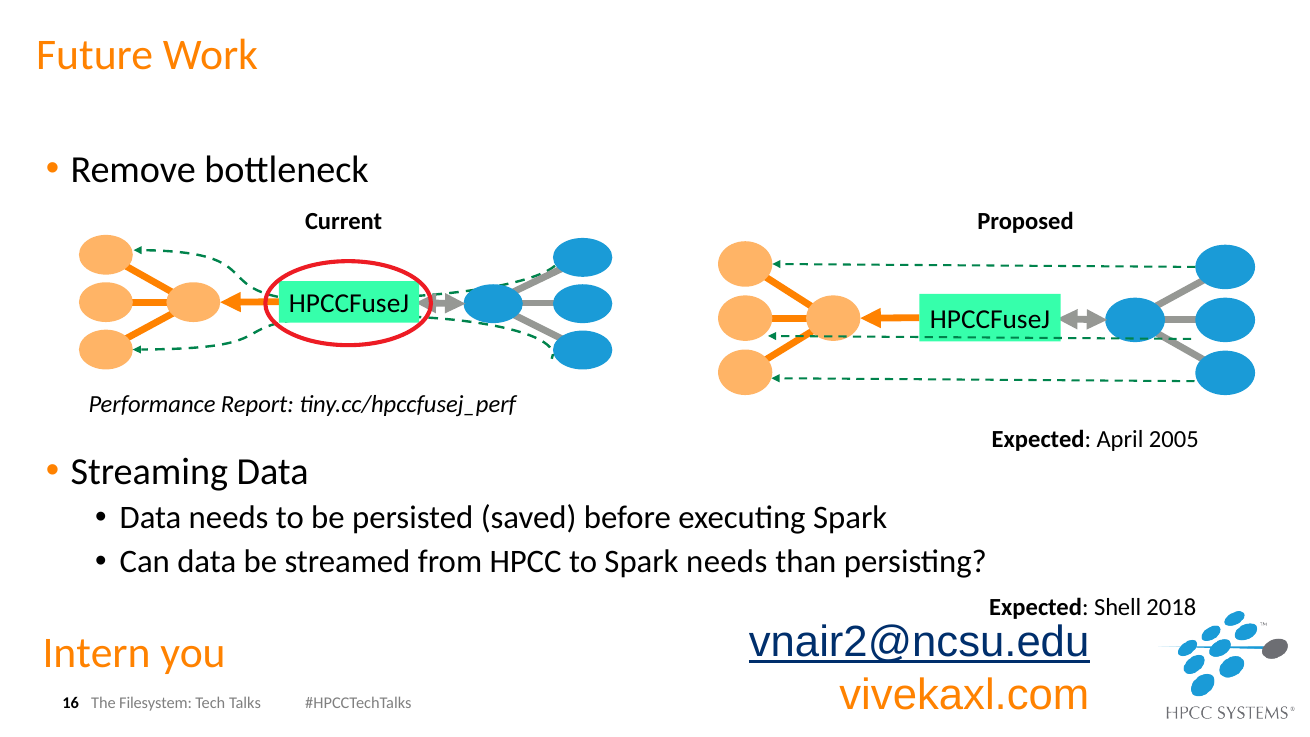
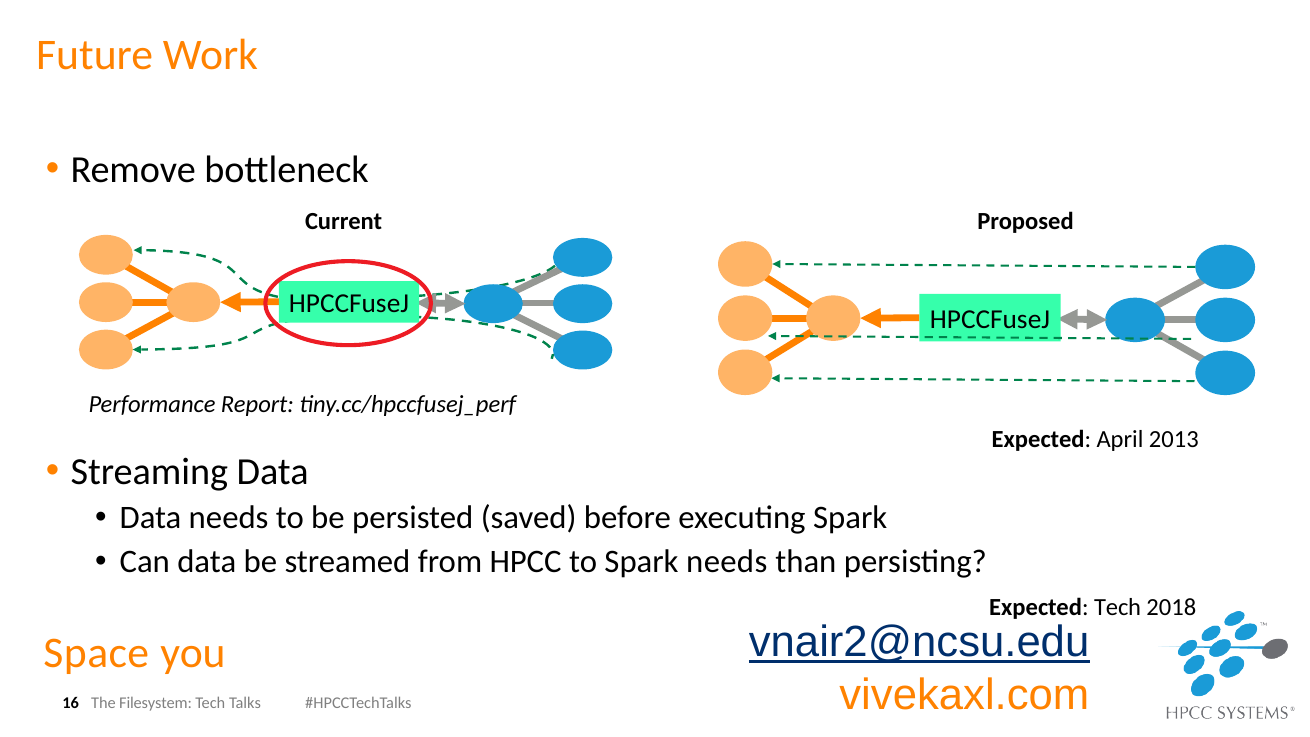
2005: 2005 -> 2013
Expected Shell: Shell -> Tech
Intern: Intern -> Space
